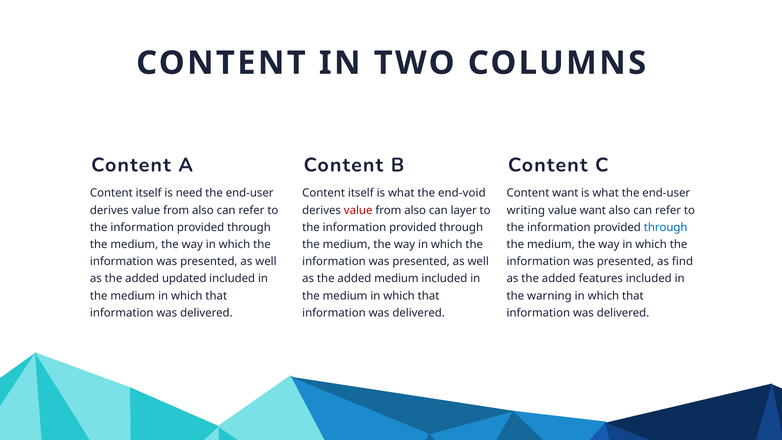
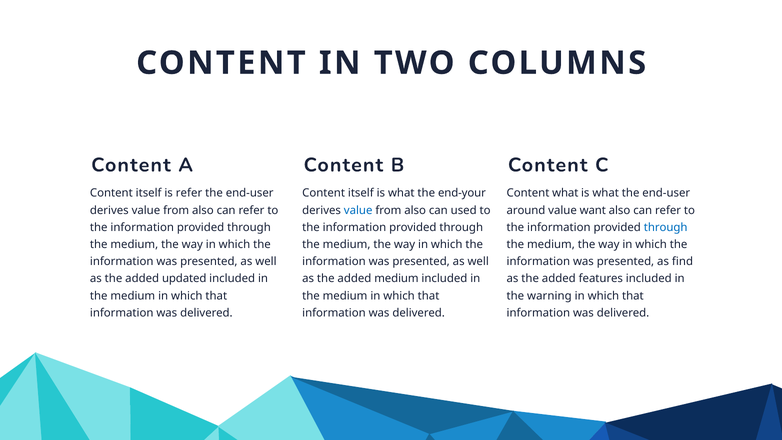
is need: need -> refer
end-void: end-void -> end-your
Content want: want -> what
value at (358, 210) colour: red -> blue
layer: layer -> used
writing: writing -> around
